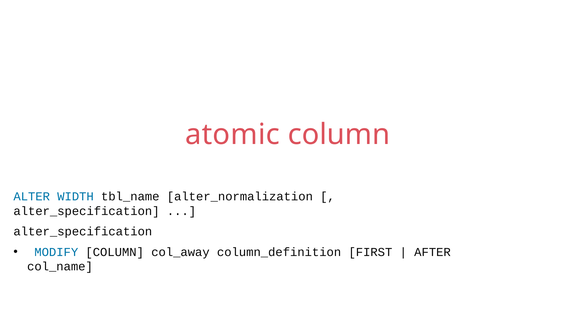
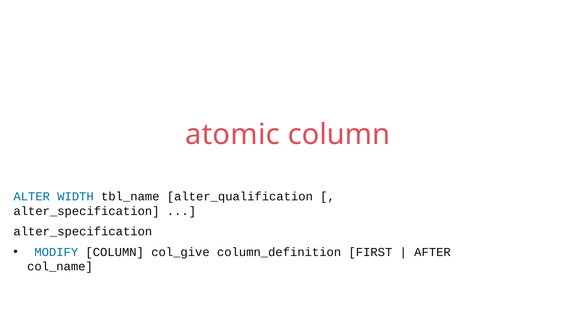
alter_normalization: alter_normalization -> alter_qualification
col_away: col_away -> col_give
